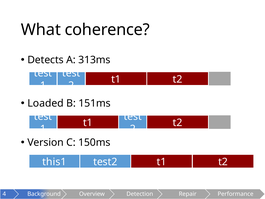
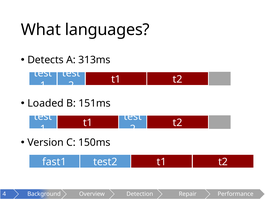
coherence: coherence -> languages
this1: this1 -> fast1
